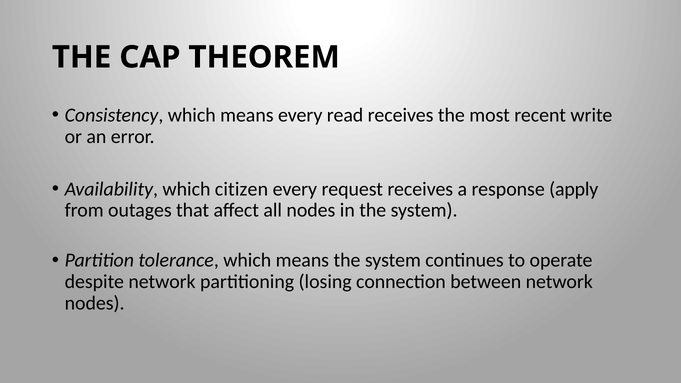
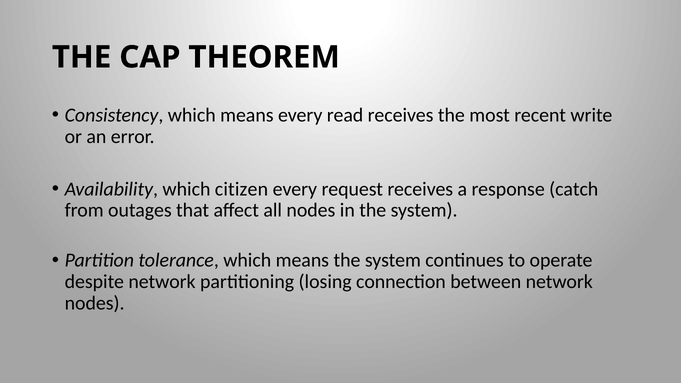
apply: apply -> catch
